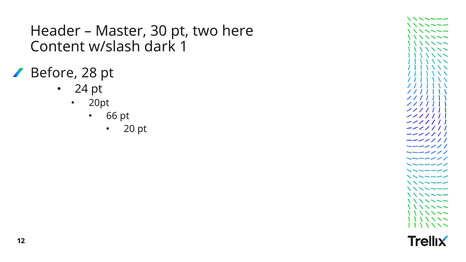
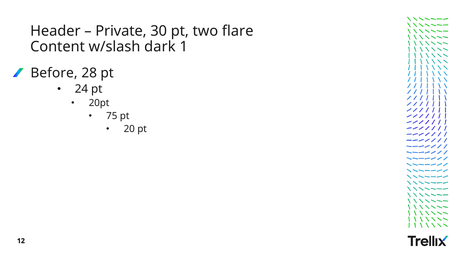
Master: Master -> Private
here: here -> flare
66: 66 -> 75
